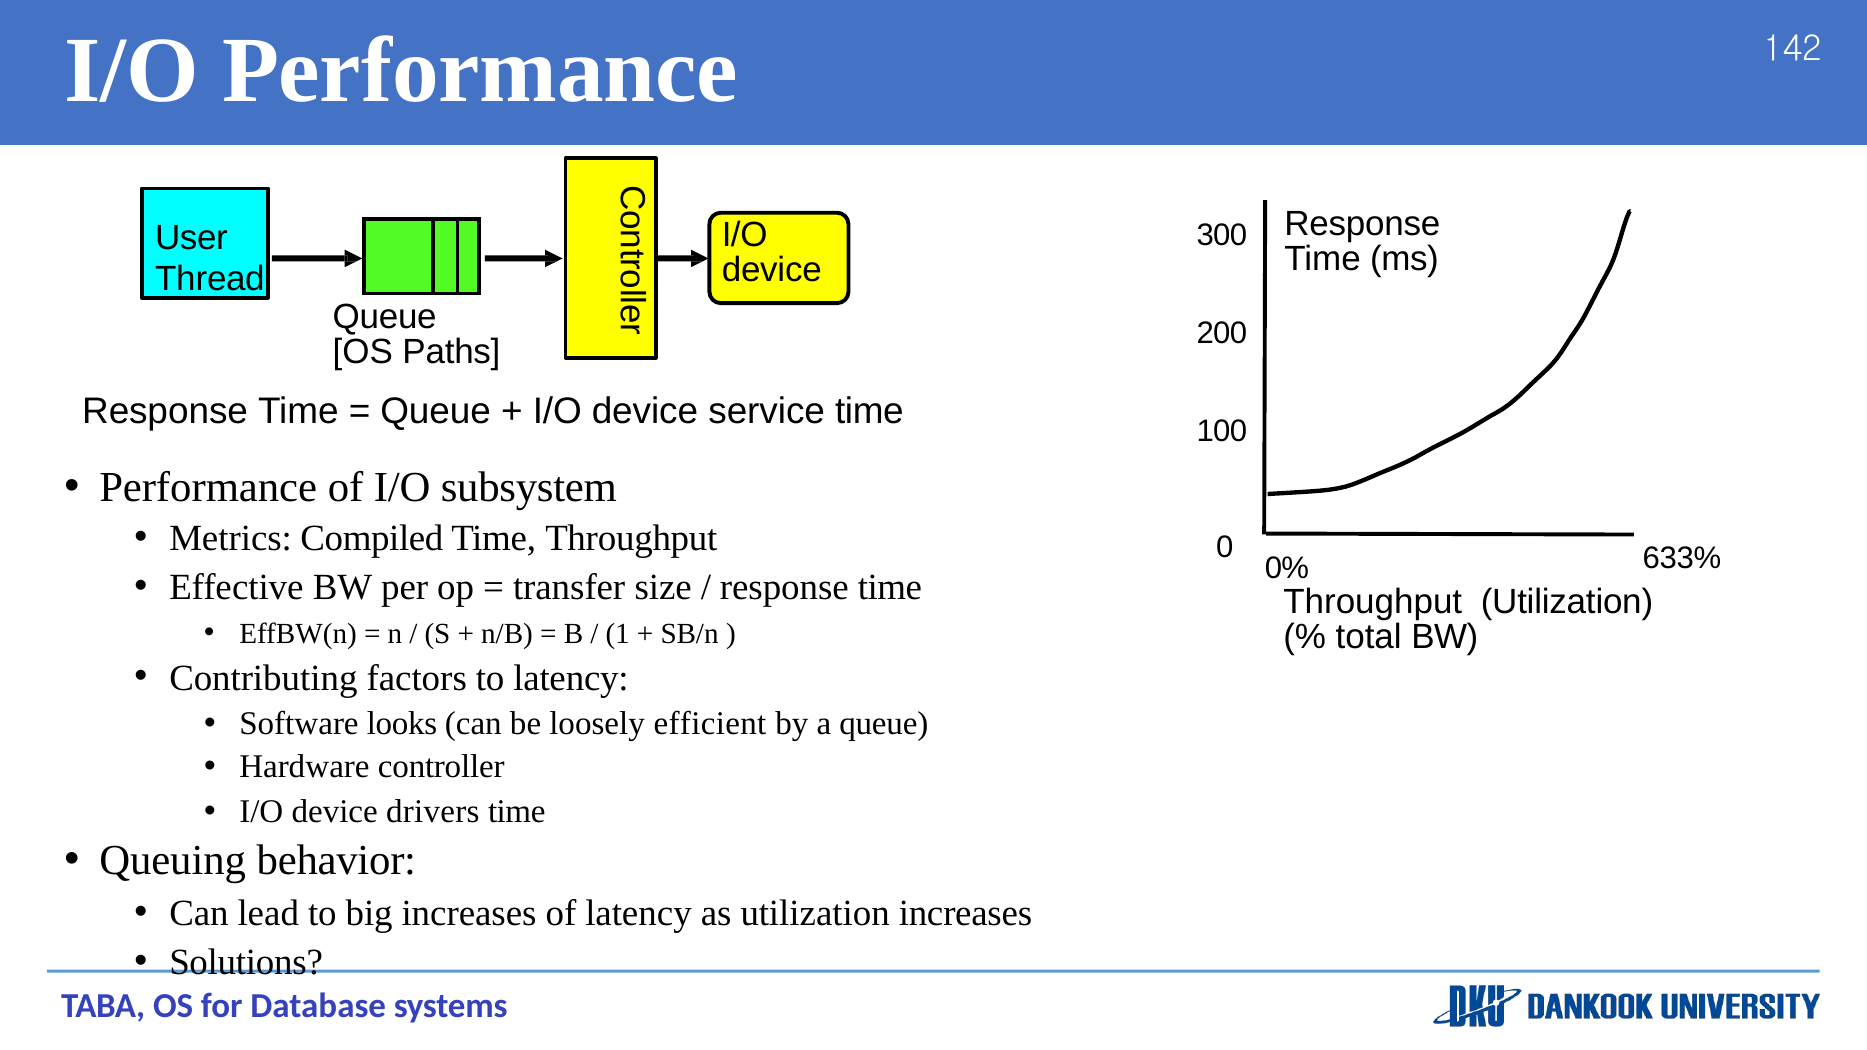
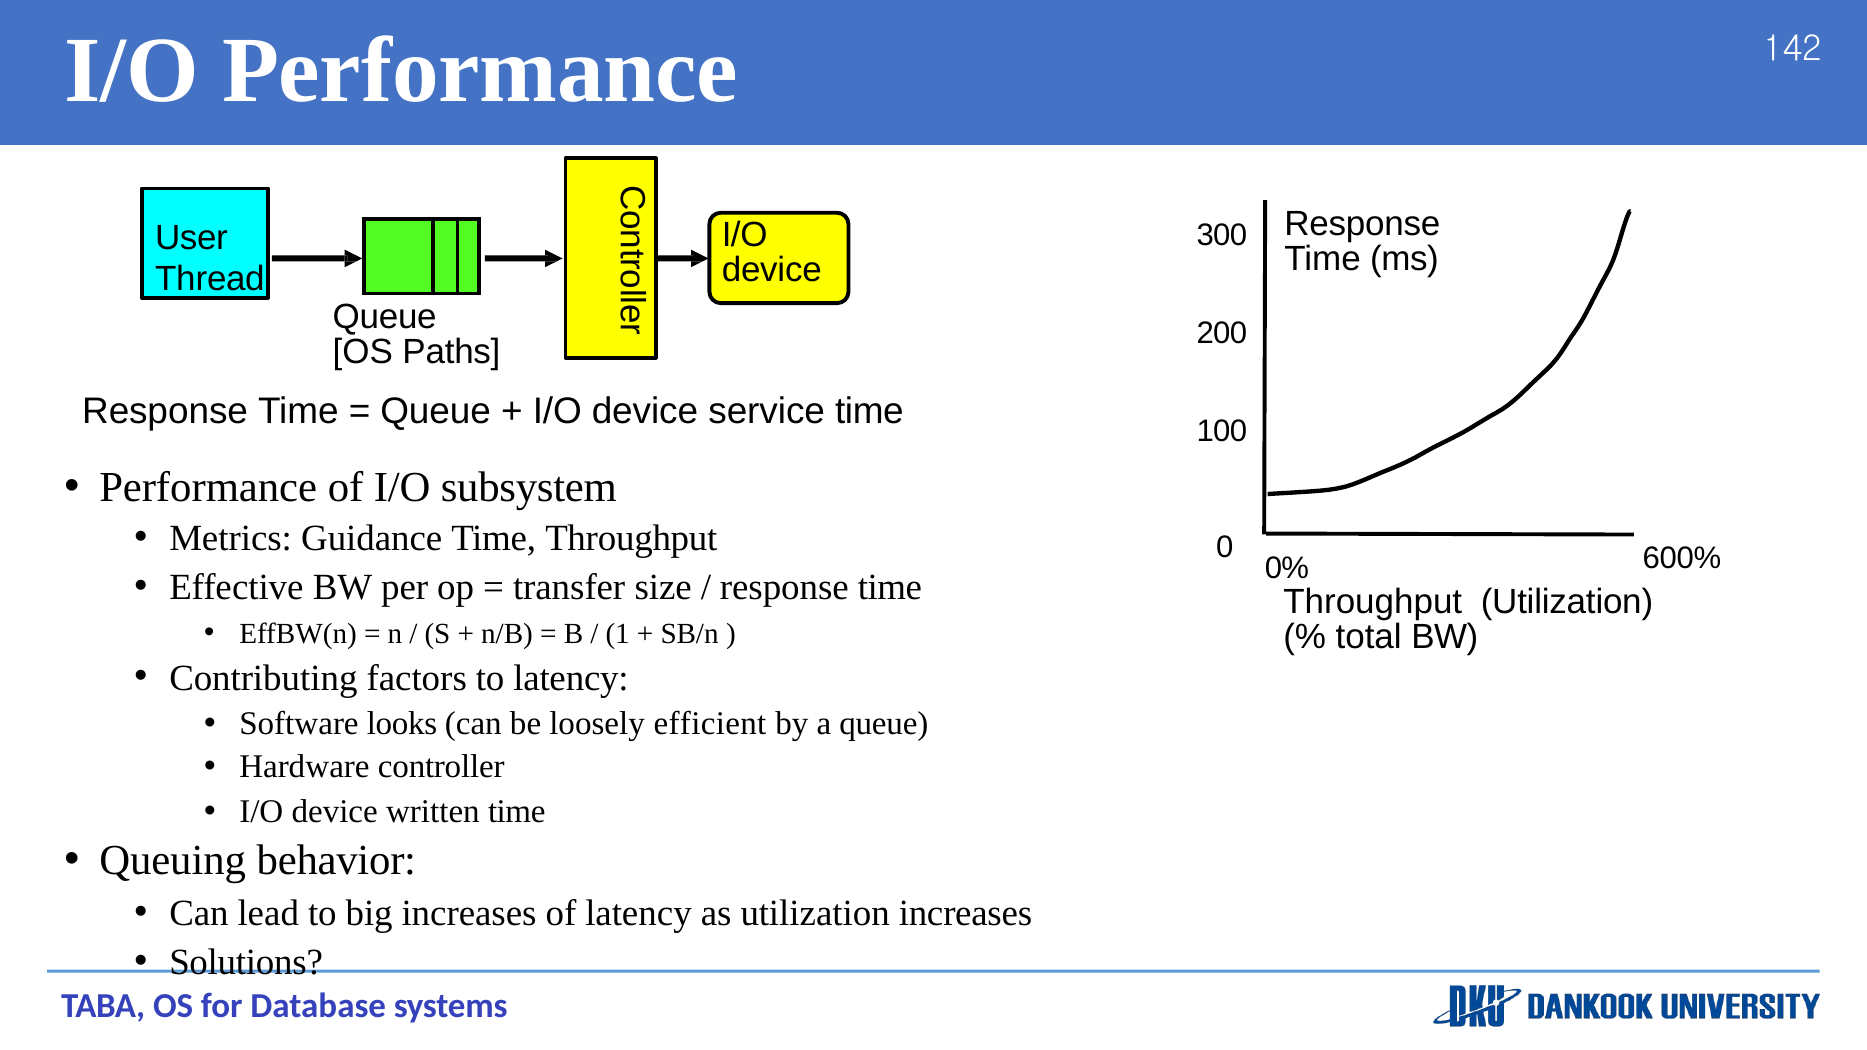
Compiled: Compiled -> Guidance
633%: 633% -> 600%
drivers: drivers -> written
